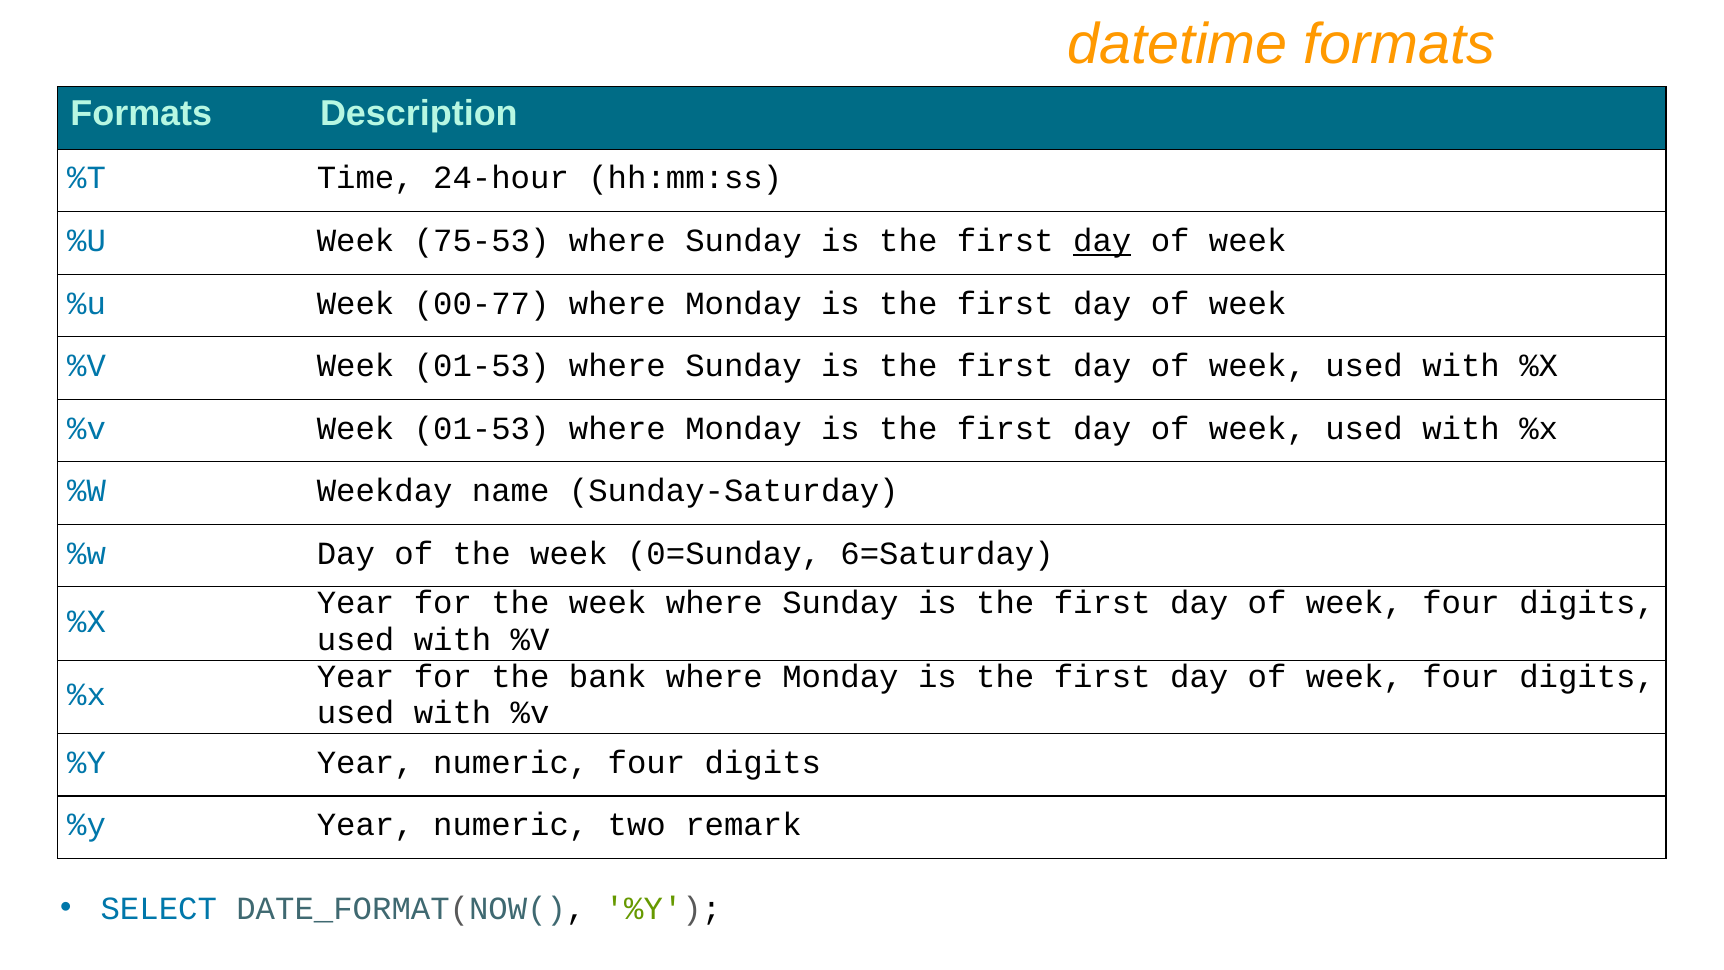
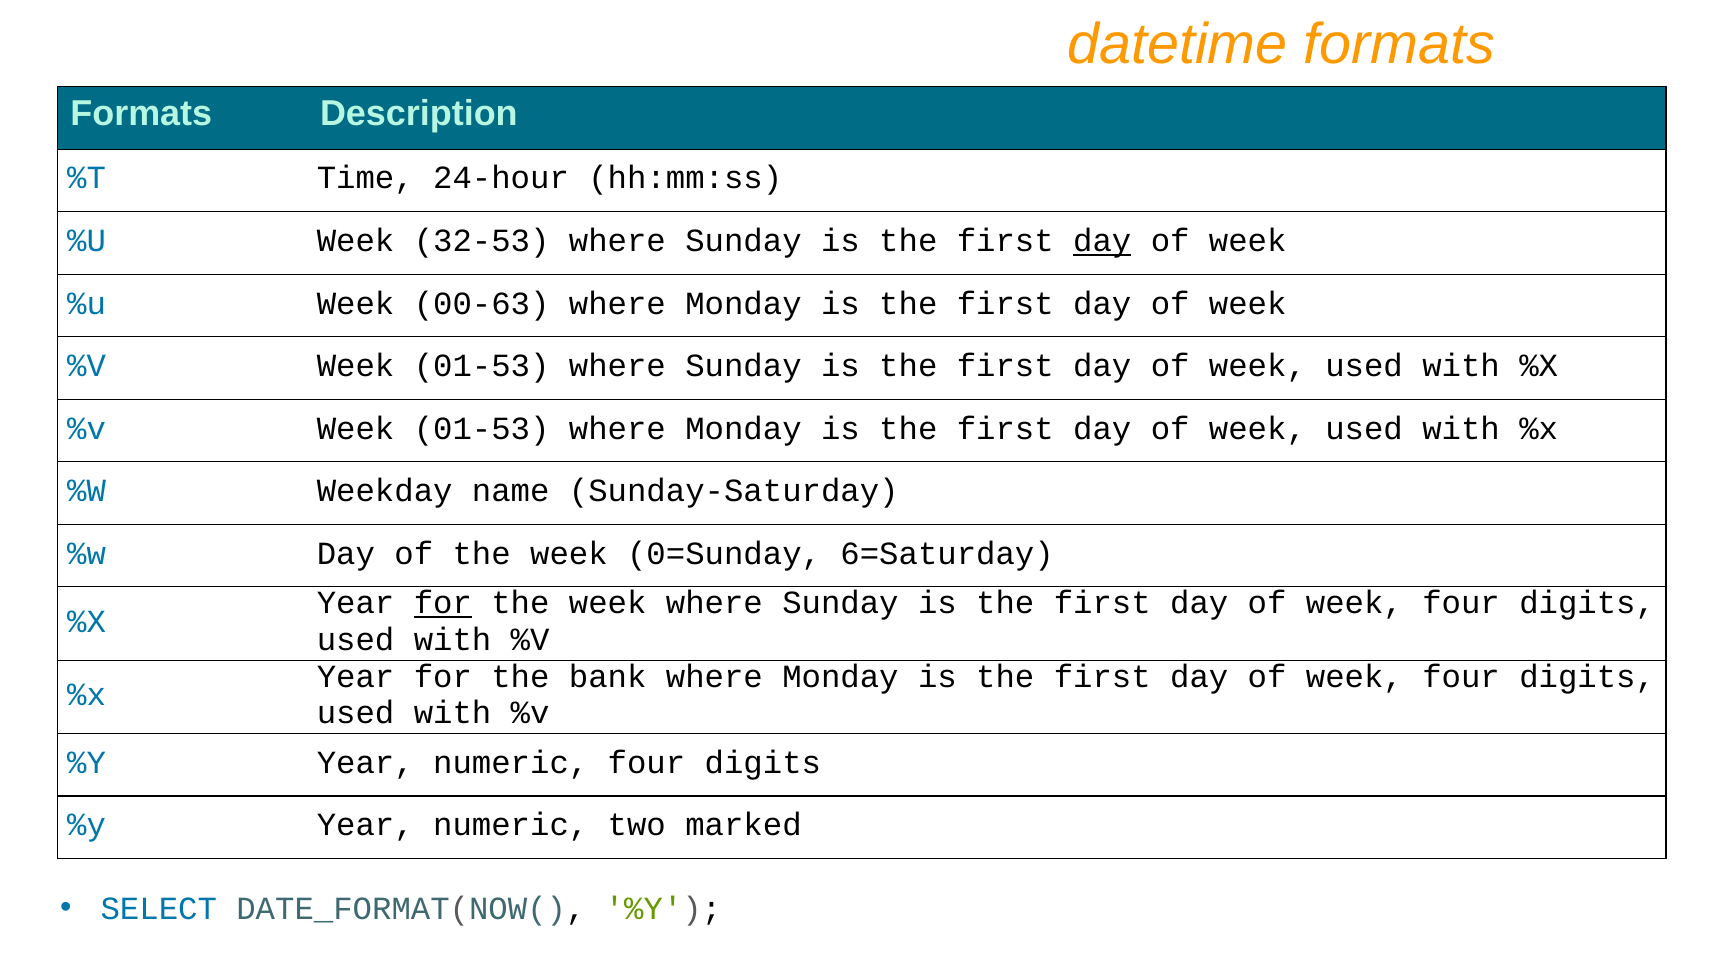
75-53: 75-53 -> 32-53
00-77: 00-77 -> 00-63
for at (443, 603) underline: none -> present
remark: remark -> marked
